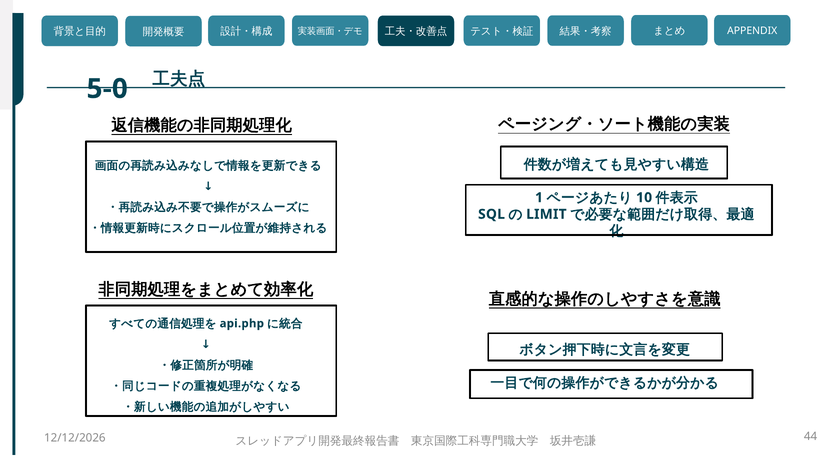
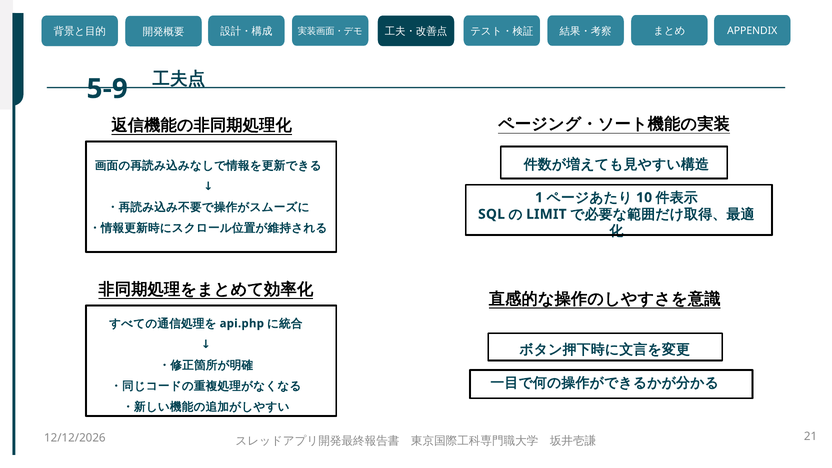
5-0: 5-0 -> 5-9
44: 44 -> 21
